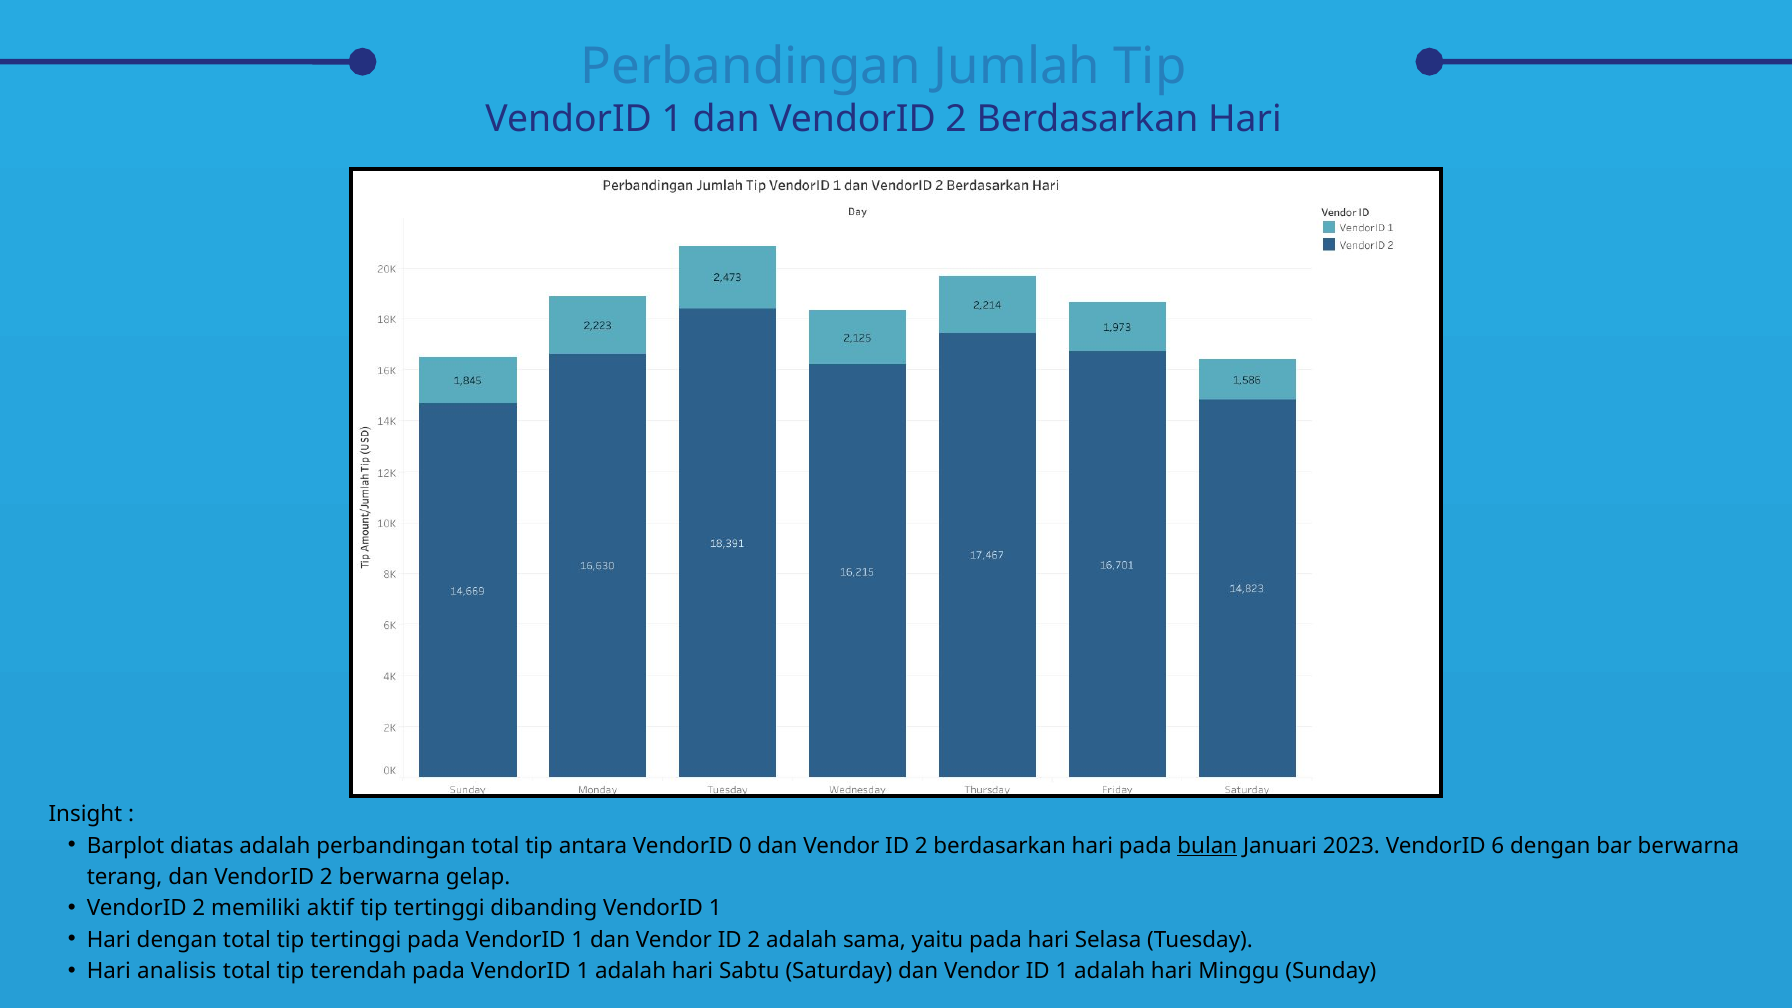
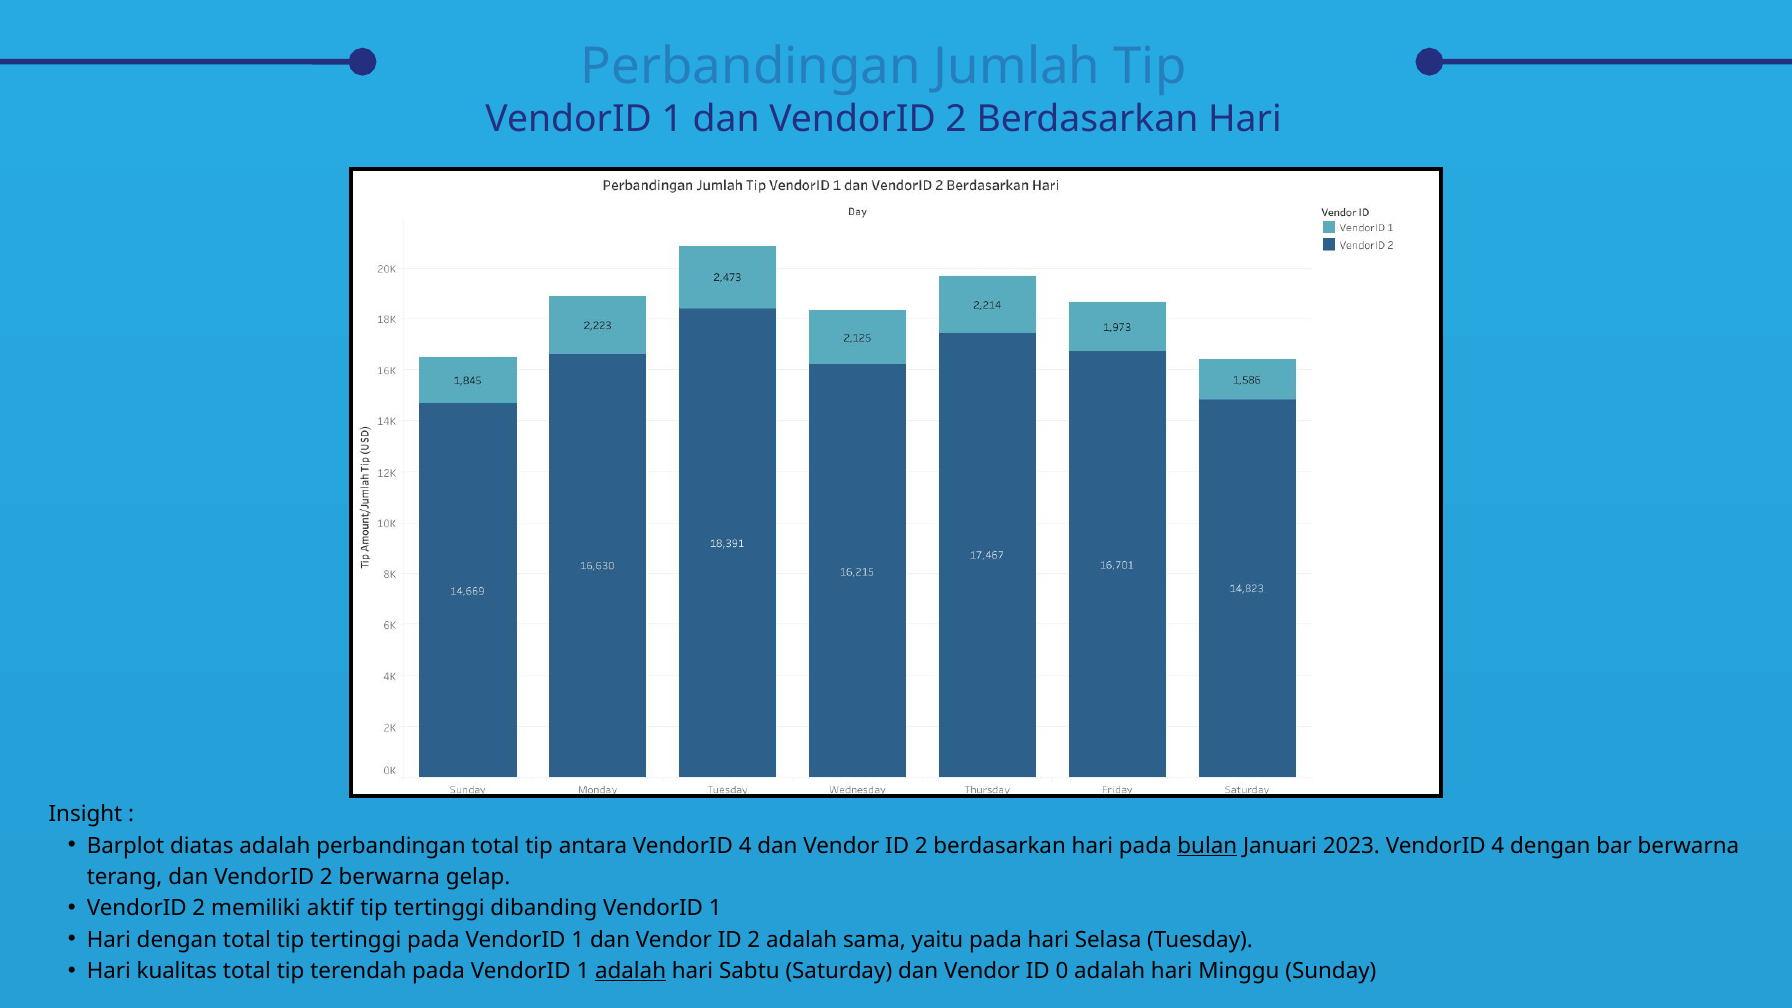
antara VendorID 0: 0 -> 4
2023 VendorID 6: 6 -> 4
analisis: analisis -> kualitas
adalah at (631, 971) underline: none -> present
ID 1: 1 -> 0
